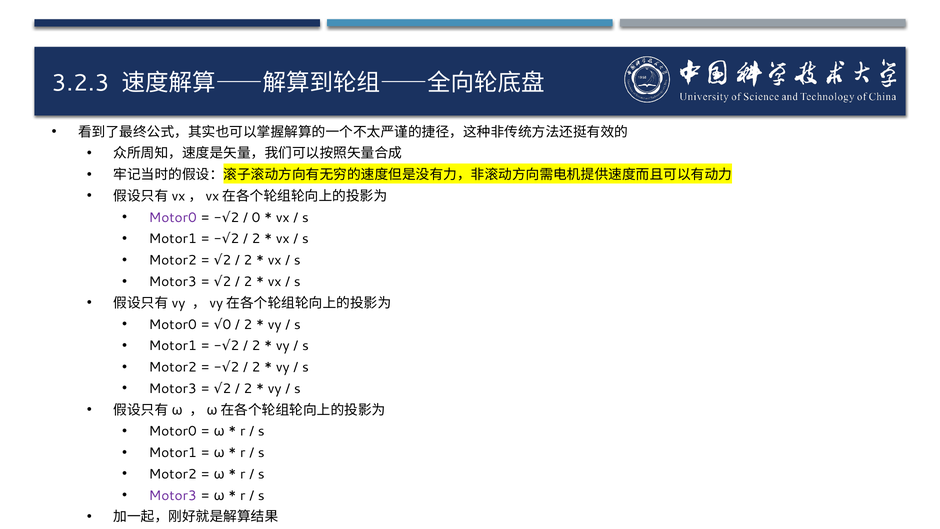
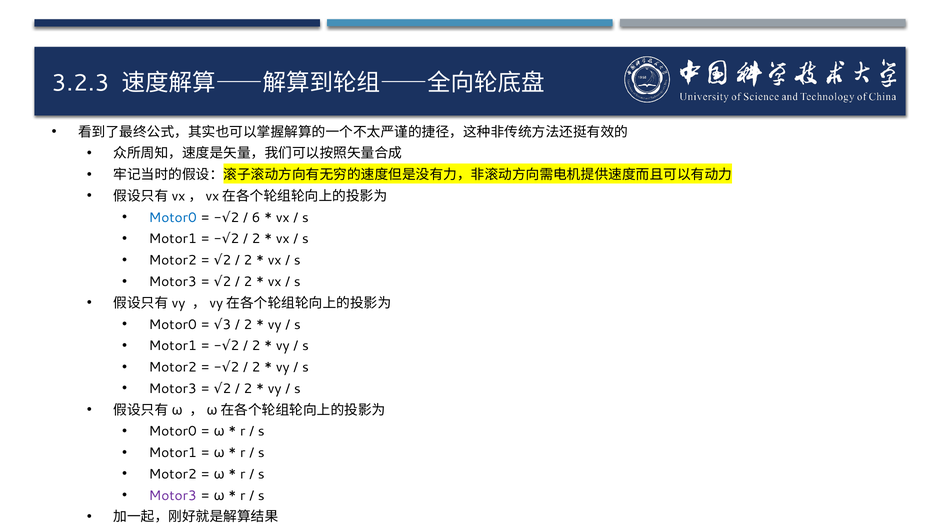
Motor0 at (173, 217) colour: purple -> blue
0 at (256, 217): 0 -> 6
0 at (227, 324): 0 -> 3
